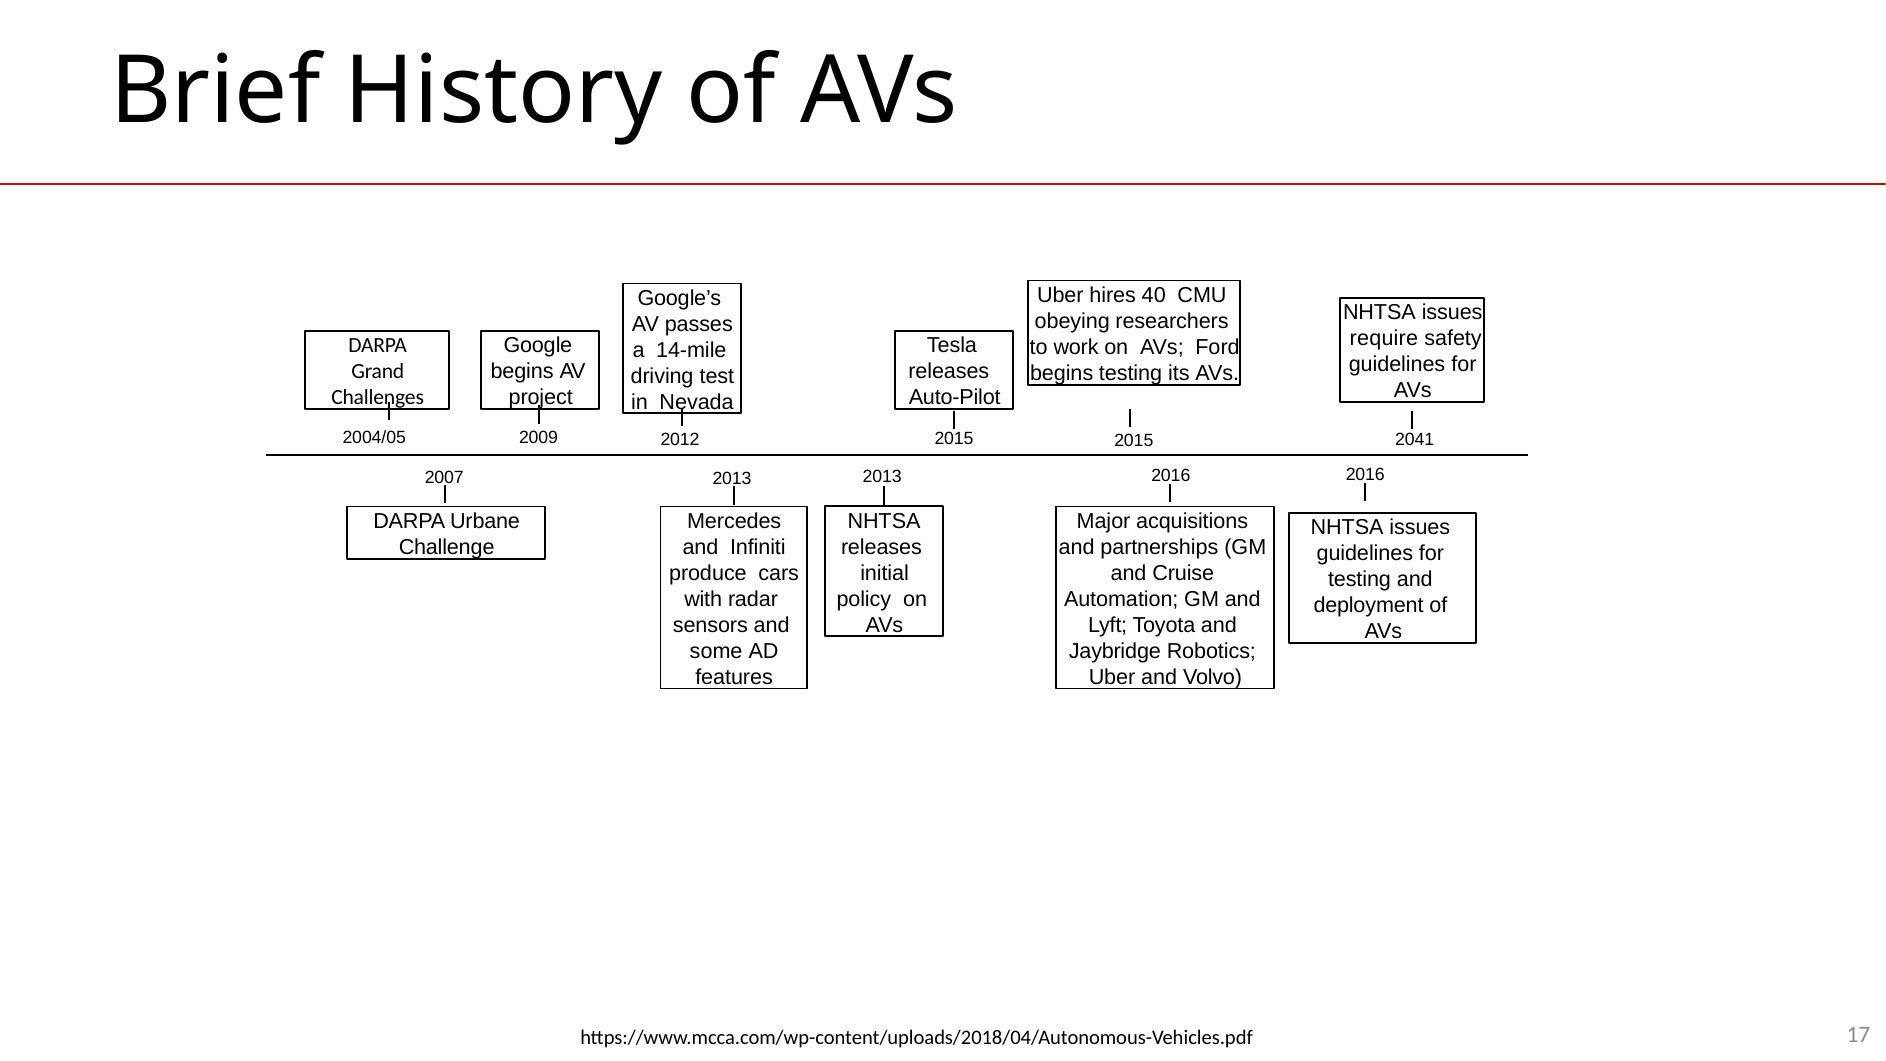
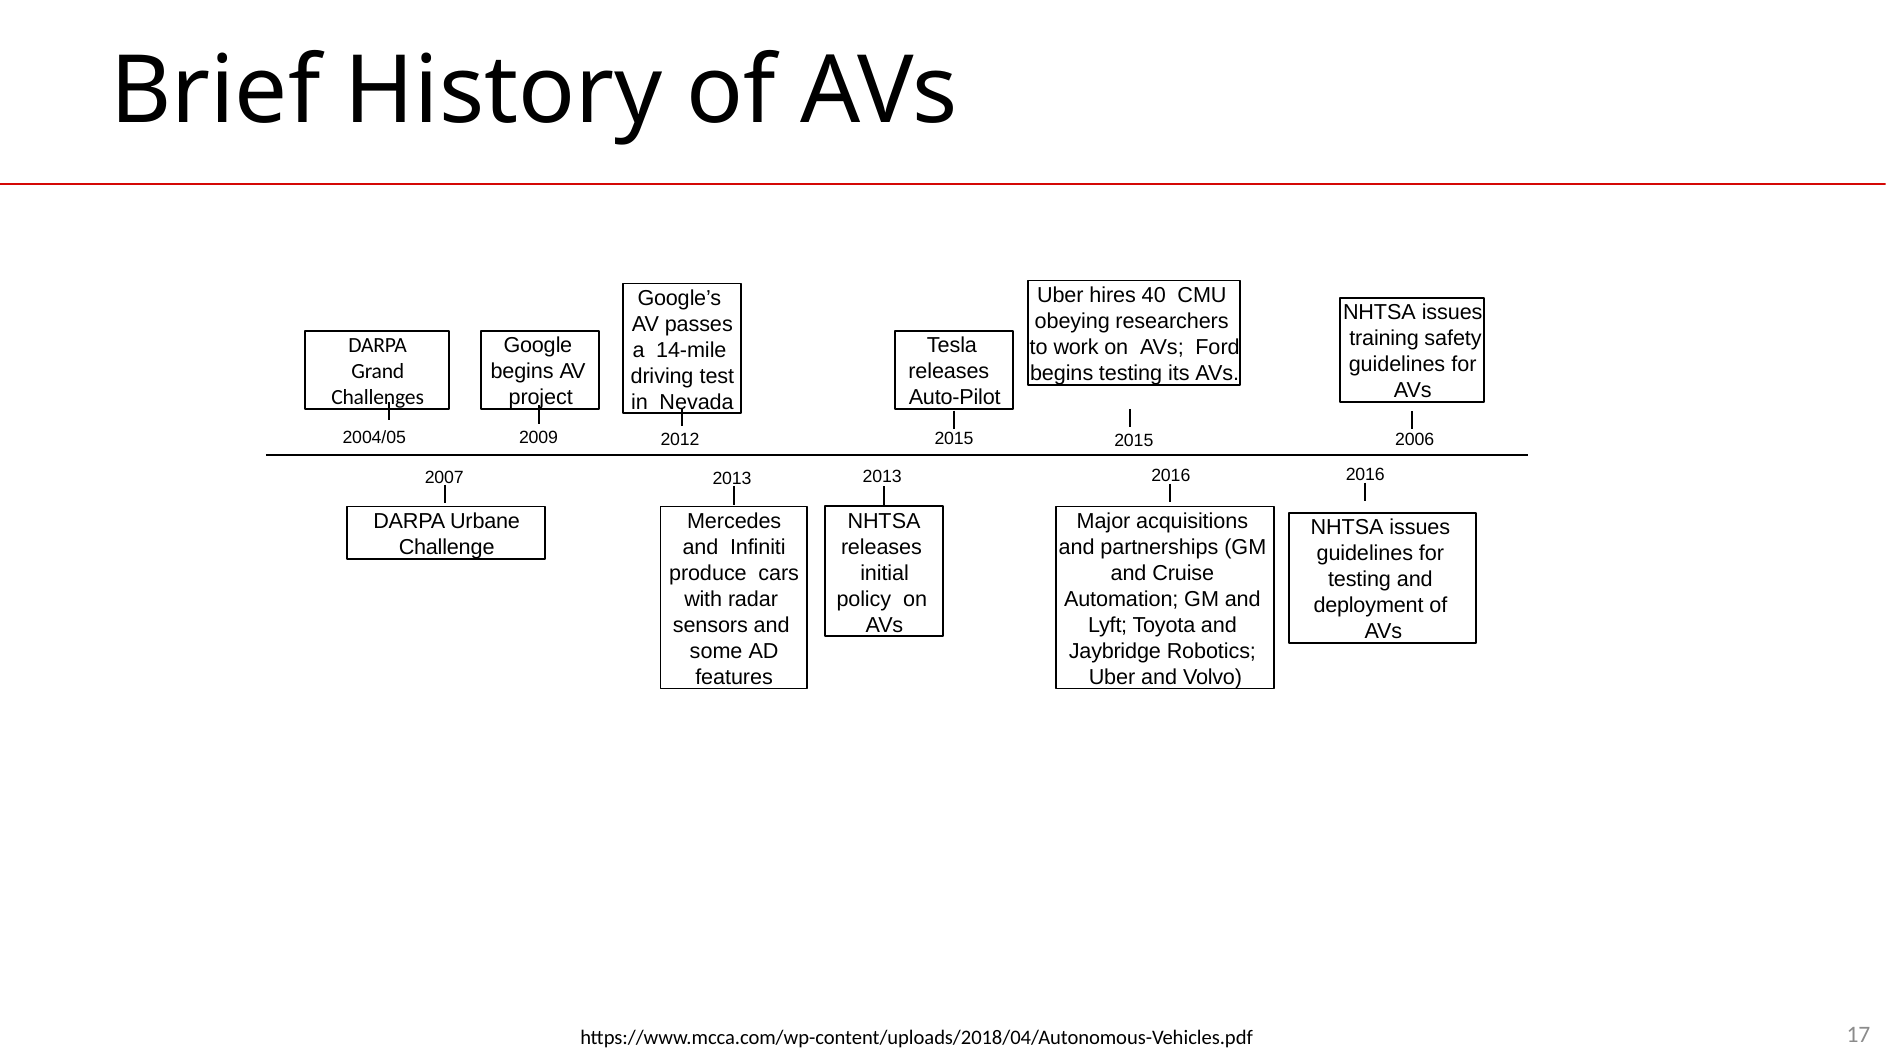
require: require -> training
2041: 2041 -> 2006
